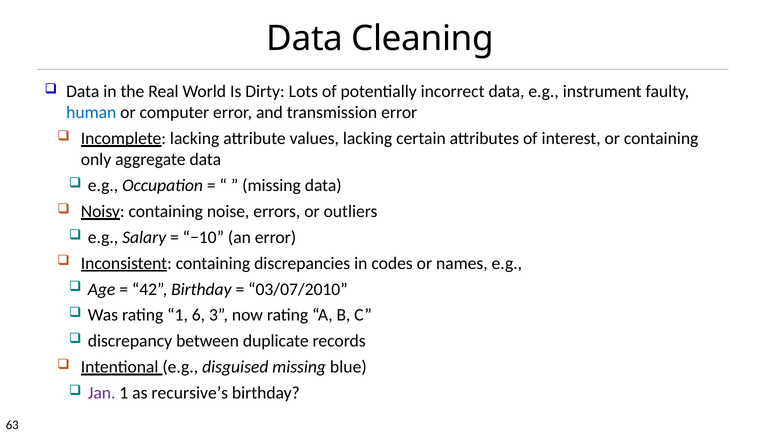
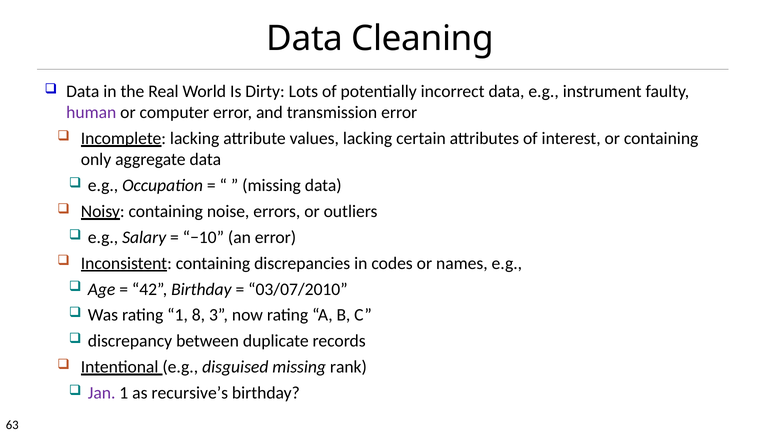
human colour: blue -> purple
6: 6 -> 8
blue: blue -> rank
